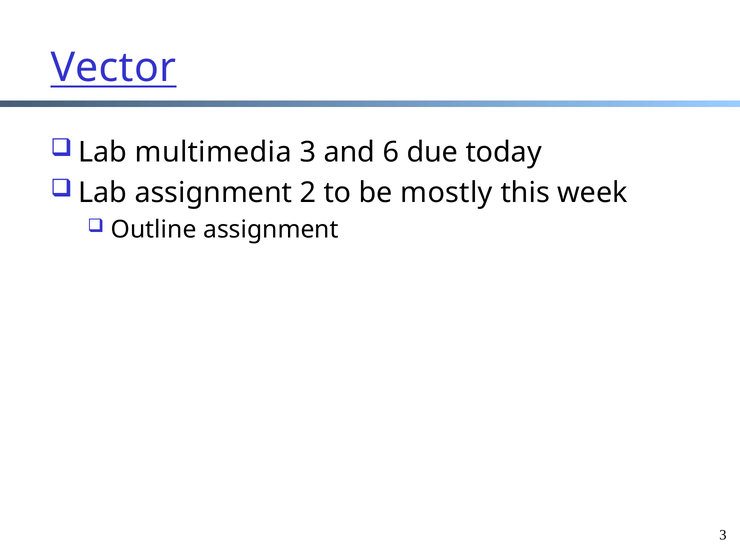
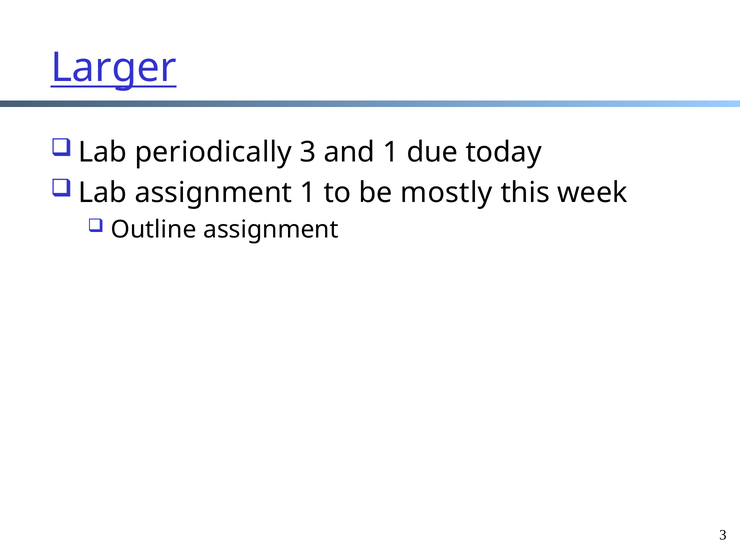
Vector: Vector -> Larger
multimedia: multimedia -> periodically
and 6: 6 -> 1
assignment 2: 2 -> 1
